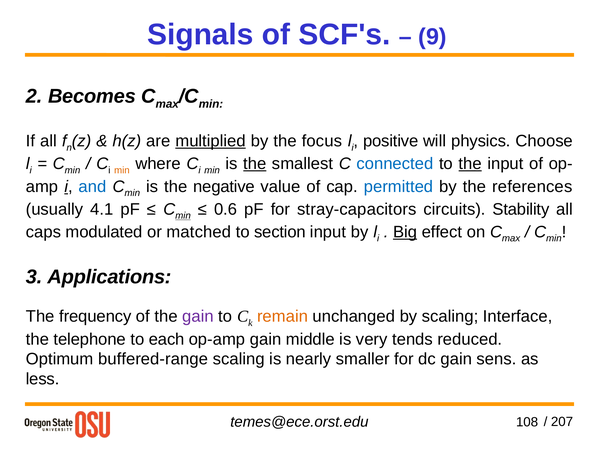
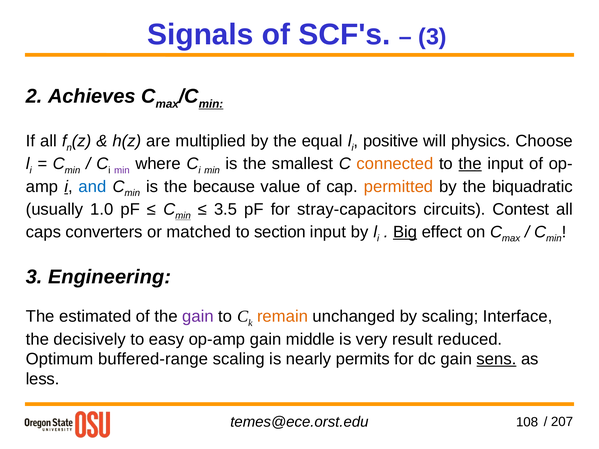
9 at (432, 37): 9 -> 3
Becomes: Becomes -> Achieves
min at (211, 104) underline: none -> present
multiplied underline: present -> none
focus: focus -> equal
min at (122, 170) colour: orange -> purple
the at (255, 164) underline: present -> none
connected colour: blue -> orange
negative: negative -> because
permitted colour: blue -> orange
references: references -> biquadratic
4.1: 4.1 -> 1.0
0.6: 0.6 -> 3.5
Stability: Stability -> Contest
modulated: modulated -> converters
Applications: Applications -> Engineering
frequency: frequency -> estimated
telephone: telephone -> decisively
each: each -> easy
tends: tends -> result
smaller: smaller -> permits
sens underline: none -> present
